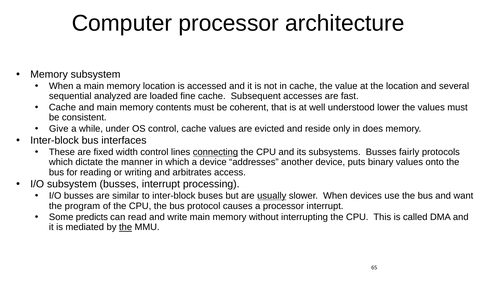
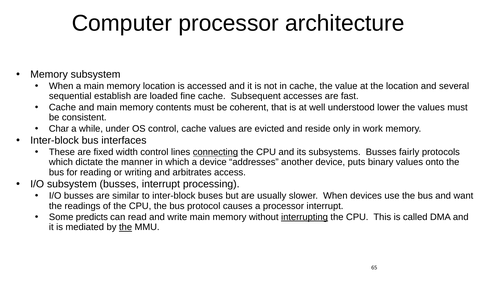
analyzed: analyzed -> establish
Give: Give -> Char
does: does -> work
usually underline: present -> none
program: program -> readings
interrupting underline: none -> present
